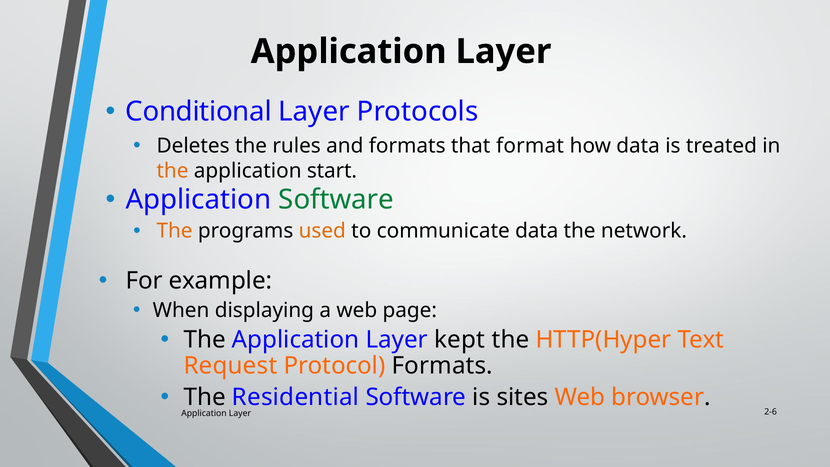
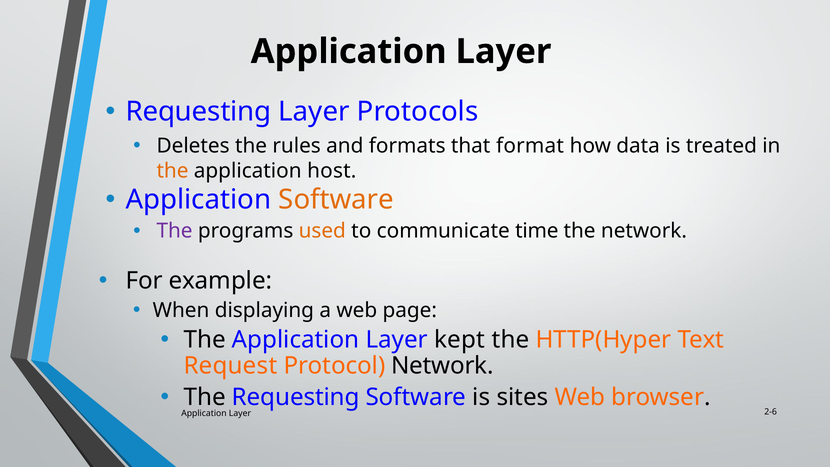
Conditional at (199, 112): Conditional -> Requesting
start: start -> host
Software at (336, 200) colour: green -> orange
The at (175, 231) colour: orange -> purple
communicate data: data -> time
Protocol Formats: Formats -> Network
Residential at (296, 397): Residential -> Requesting
